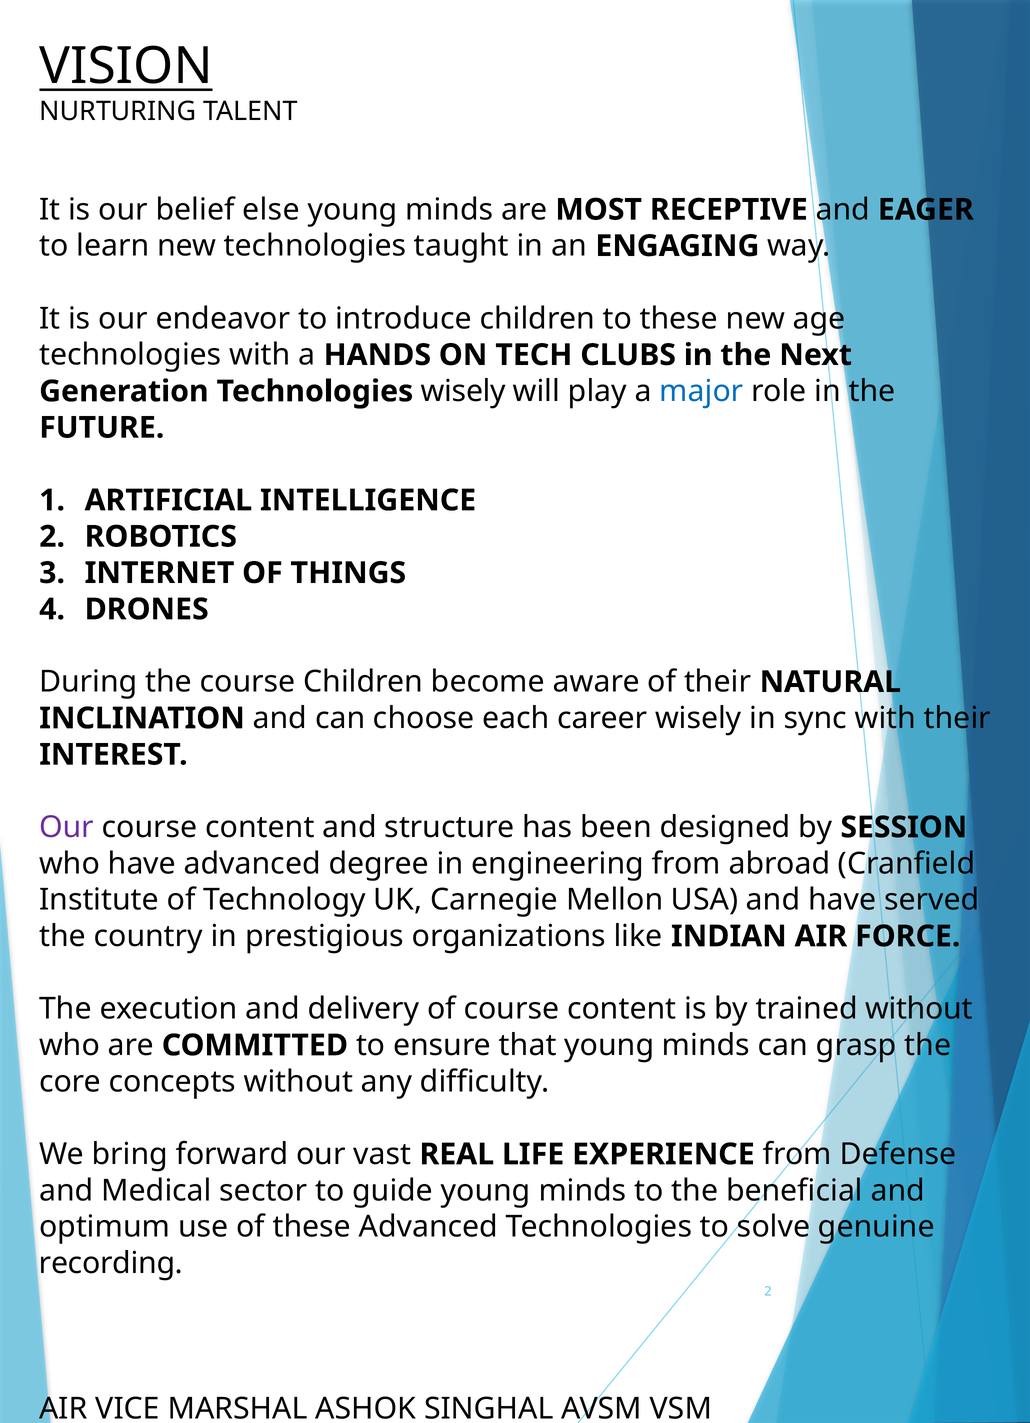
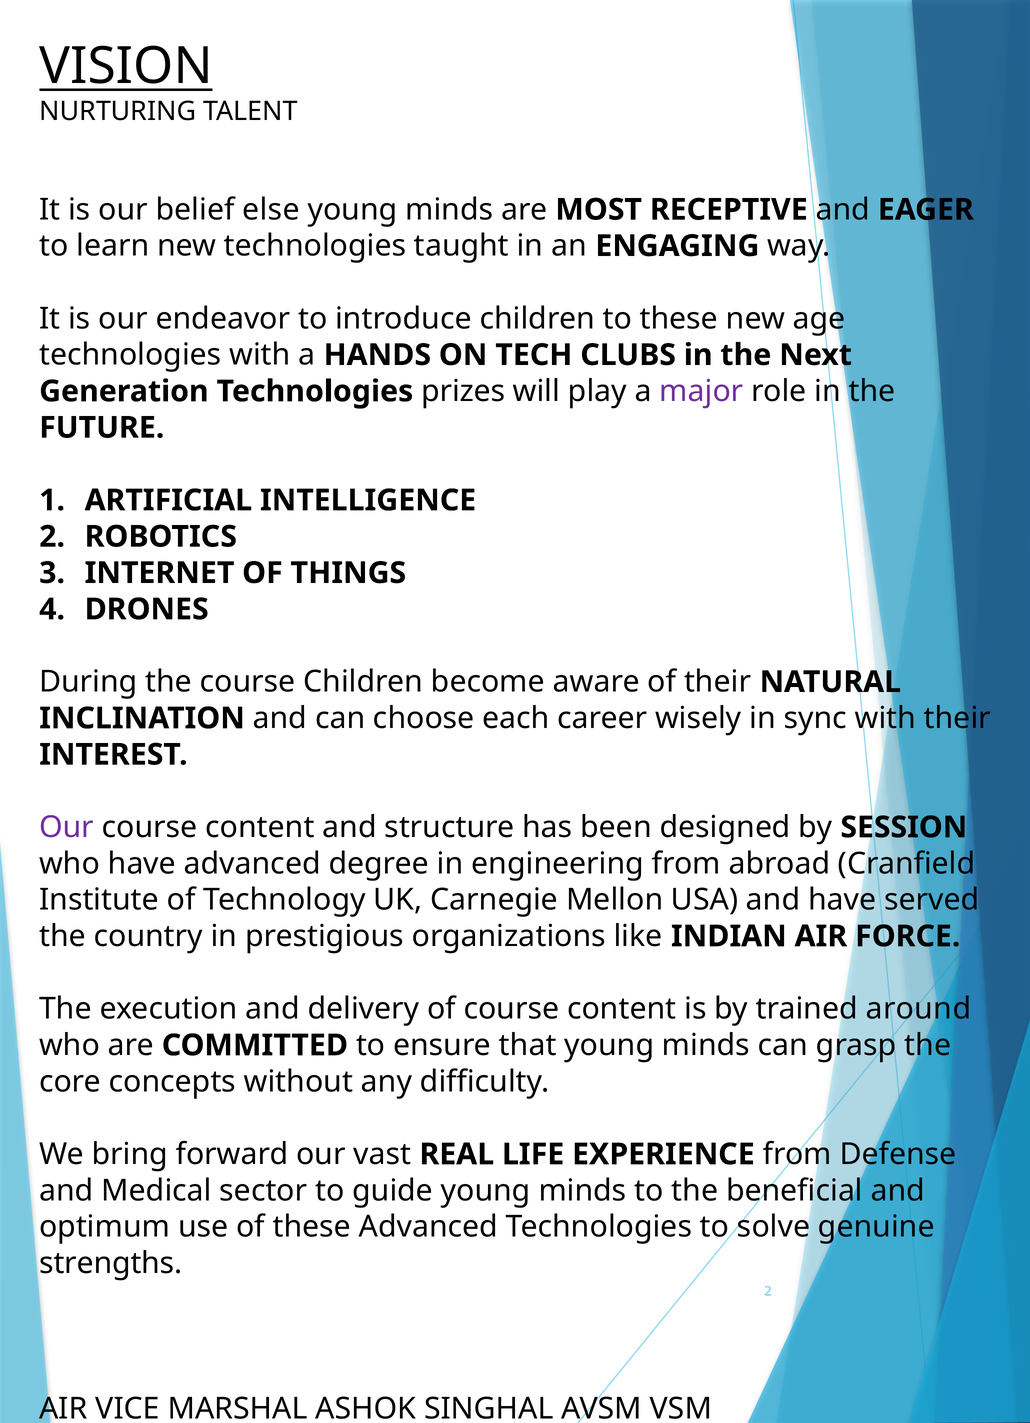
Technologies wisely: wisely -> prizes
major colour: blue -> purple
trained without: without -> around
recording: recording -> strengths
